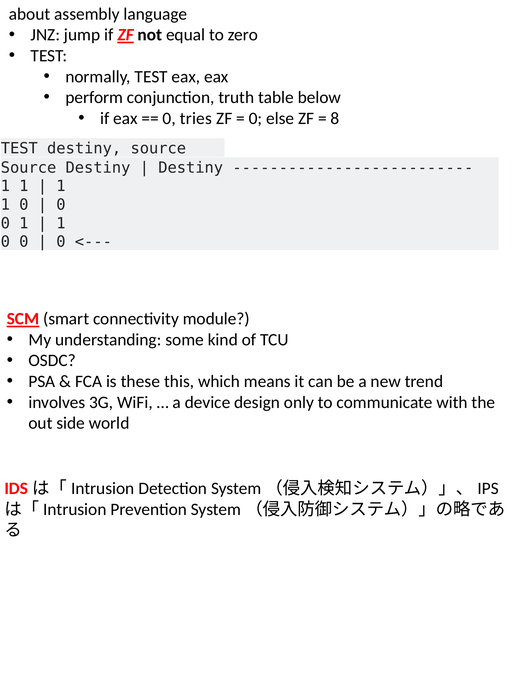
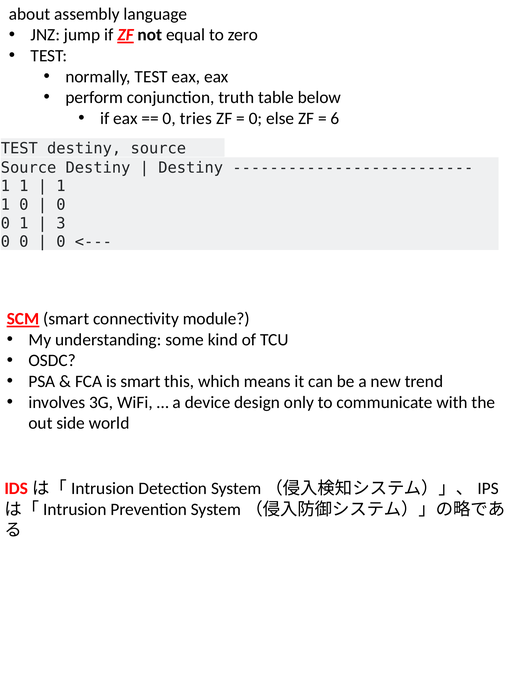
8: 8 -> 6
1 at (61, 223): 1 -> 3
is these: these -> smart
